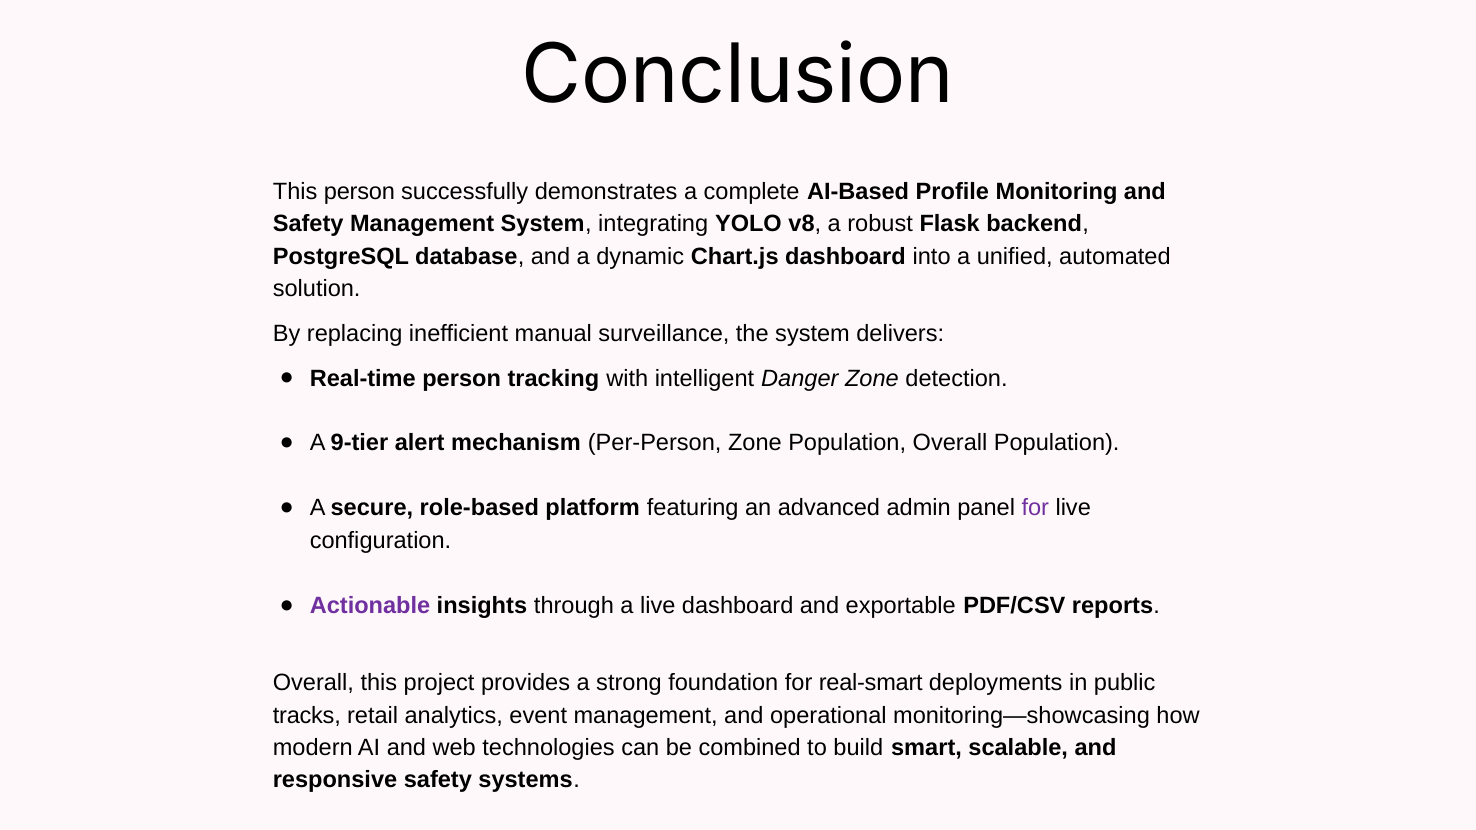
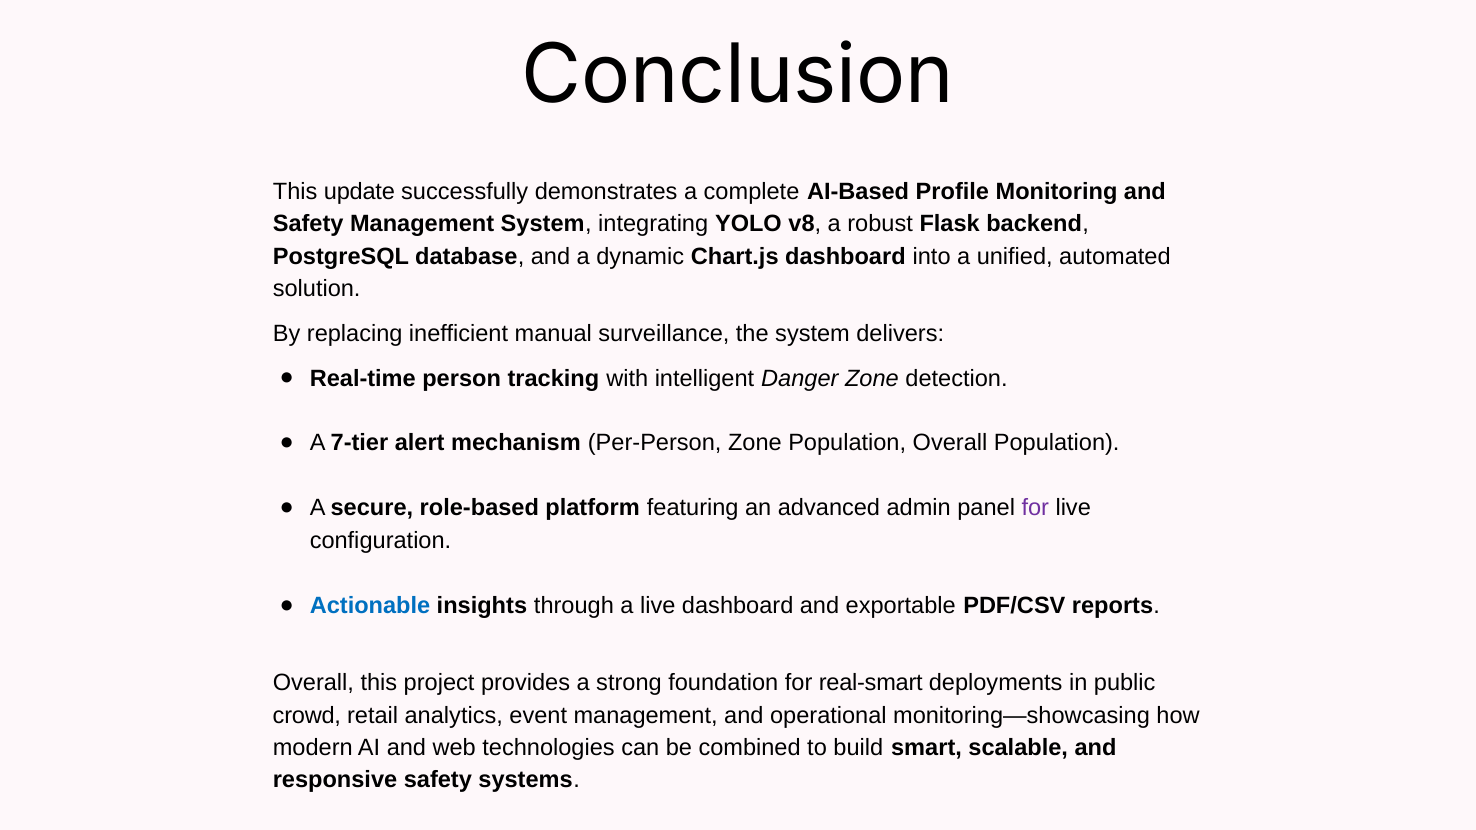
This person: person -> update
9-tier: 9-tier -> 7-tier
Actionable colour: purple -> blue
tracks: tracks -> crowd
